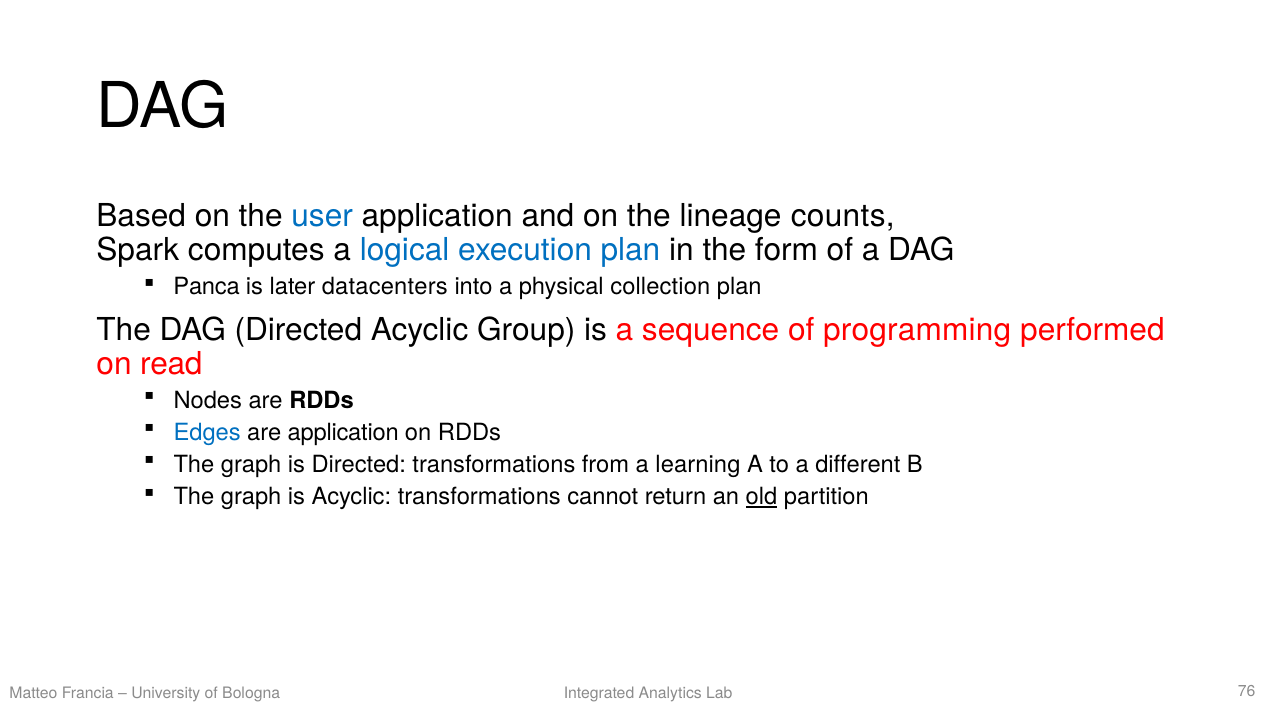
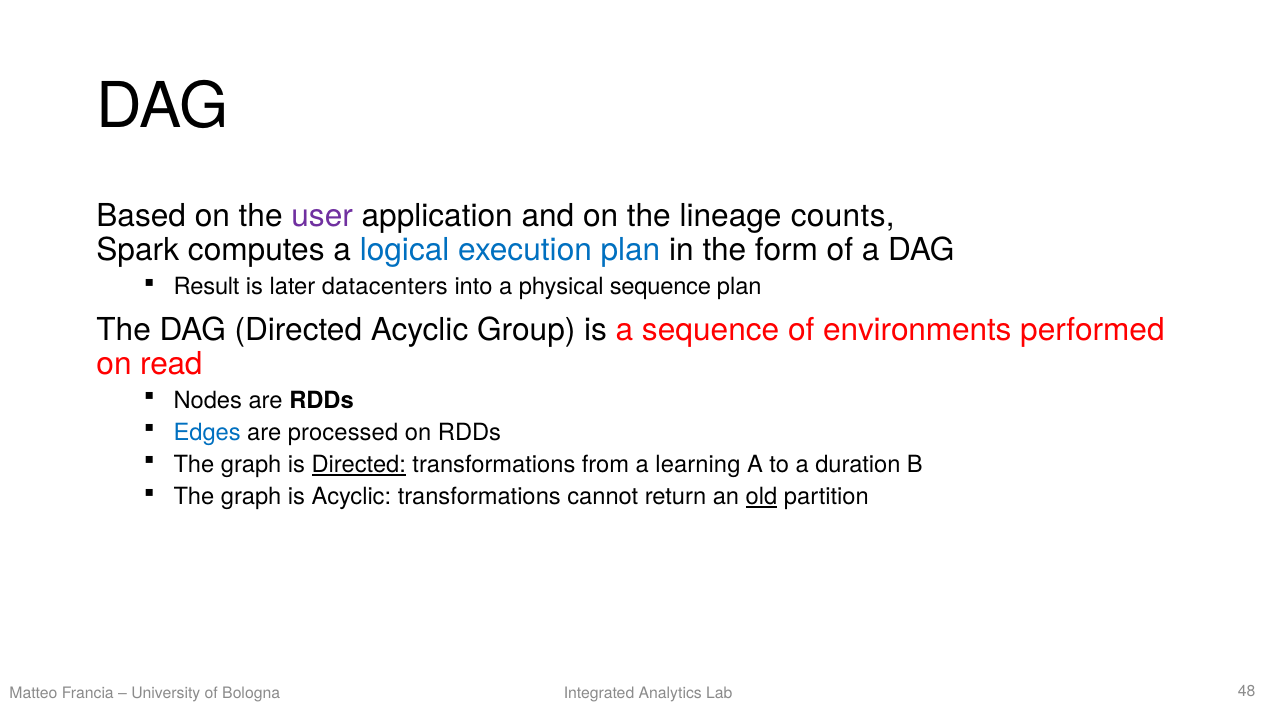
user colour: blue -> purple
Panca: Panca -> Result
physical collection: collection -> sequence
programming: programming -> environments
are application: application -> processed
Directed at (359, 465) underline: none -> present
different: different -> duration
76: 76 -> 48
